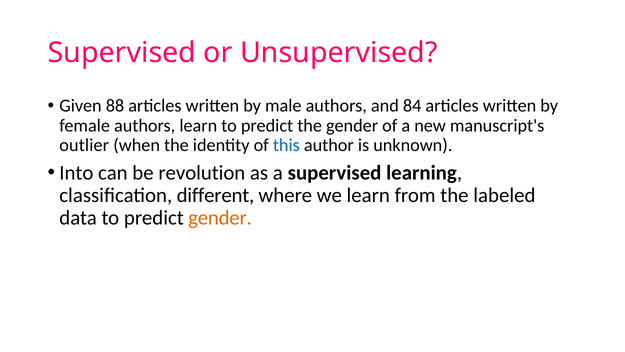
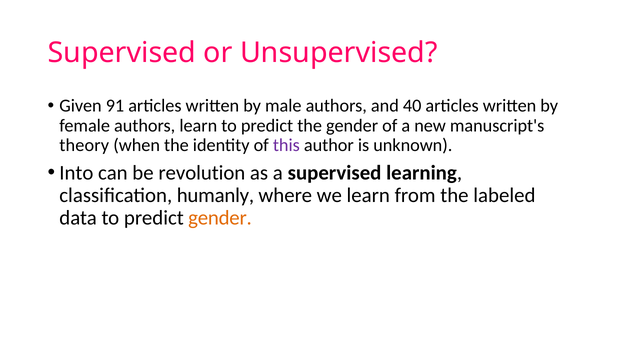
88: 88 -> 91
84: 84 -> 40
outlier: outlier -> theory
this colour: blue -> purple
different: different -> humanly
